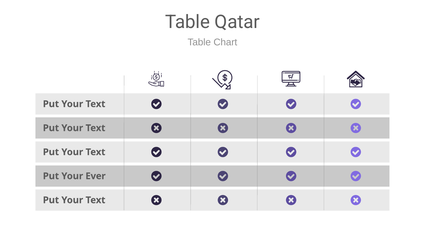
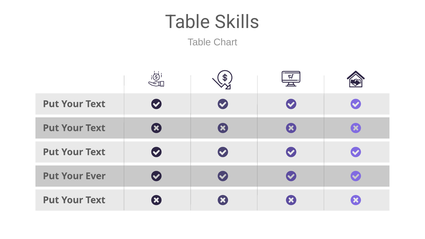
Qatar: Qatar -> Skills
